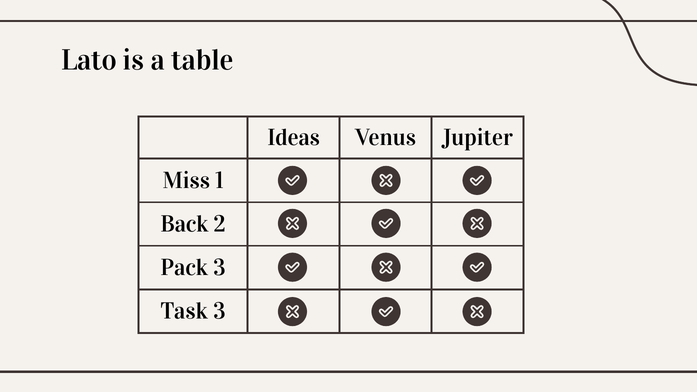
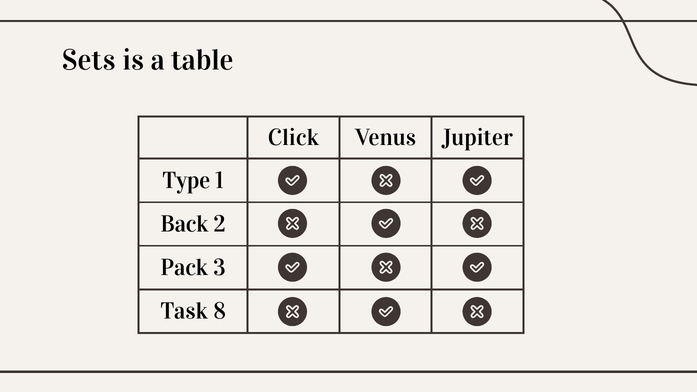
Lato: Lato -> Sets
Ideas: Ideas -> Click
Miss: Miss -> Type
Task 3: 3 -> 8
